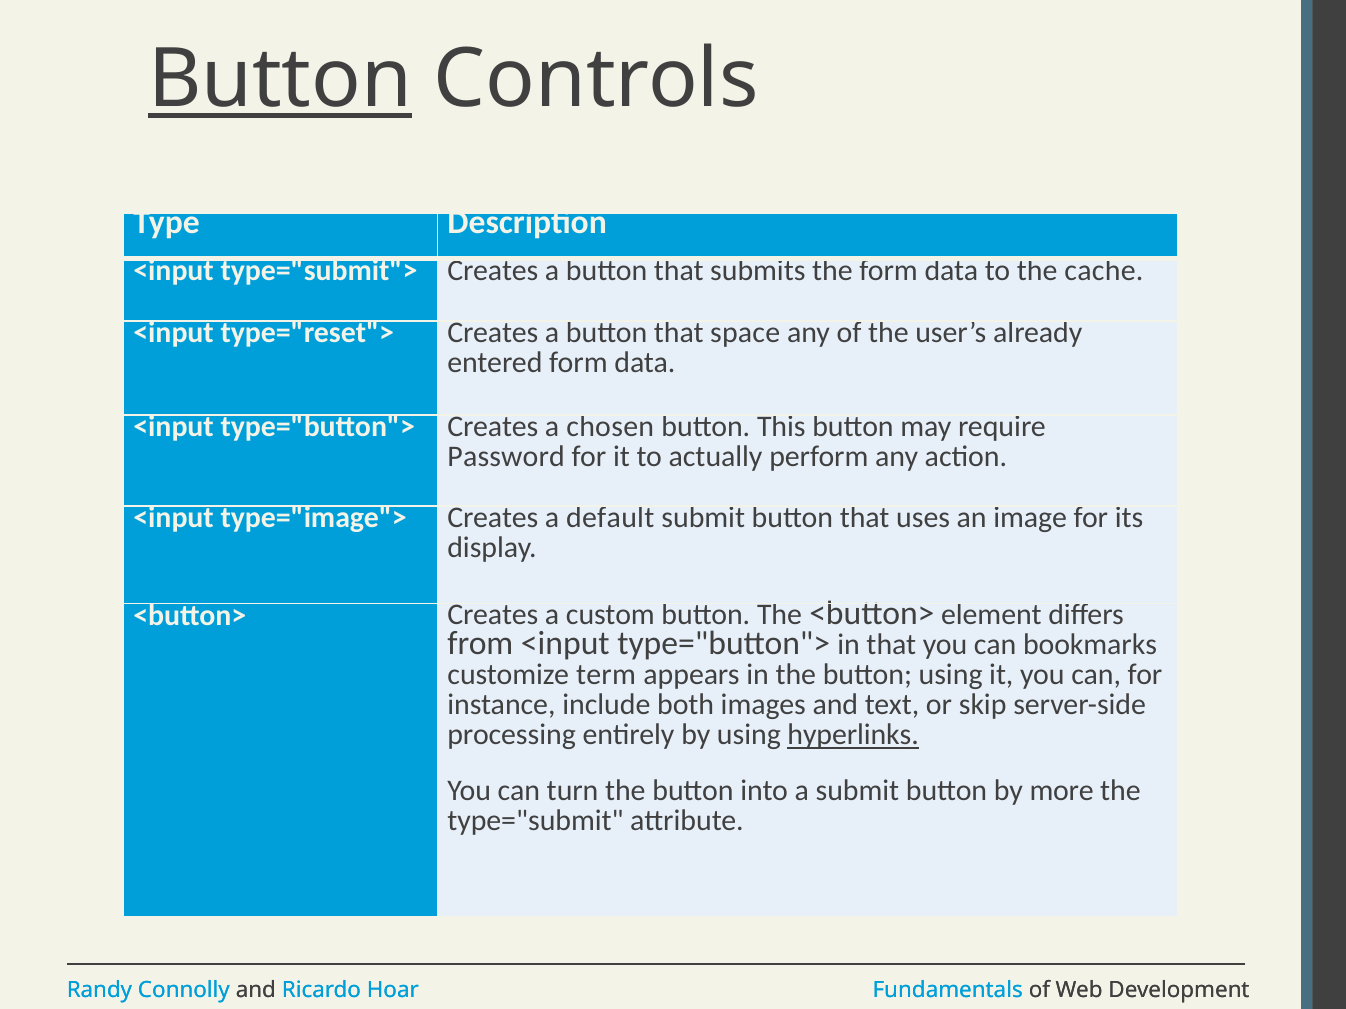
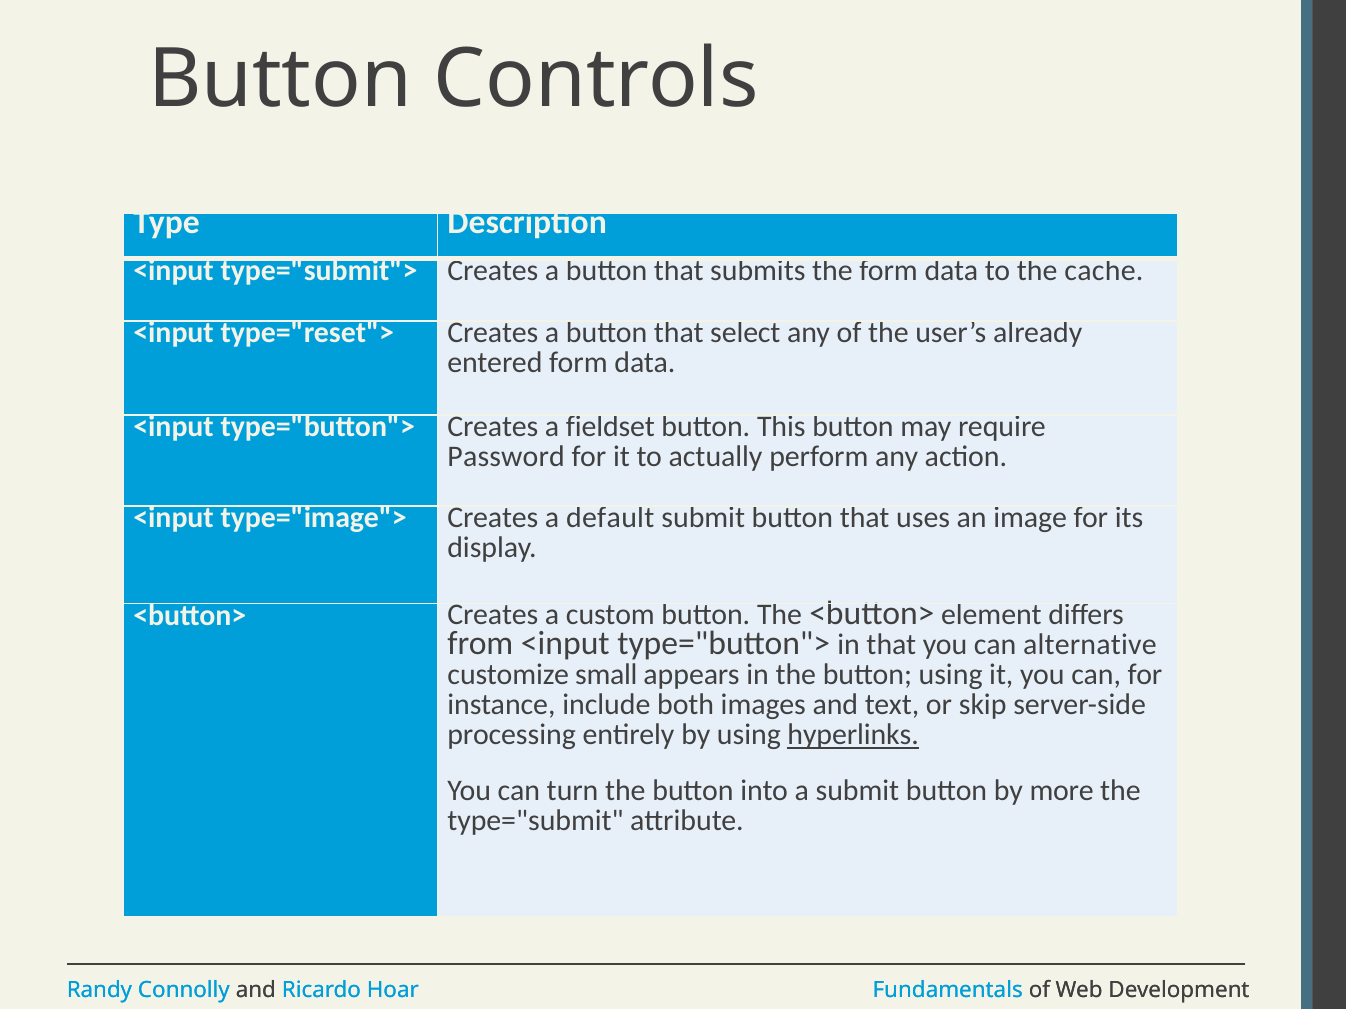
Button at (280, 80) underline: present -> none
space: space -> select
chosen: chosen -> fieldset
bookmarks: bookmarks -> alternative
term: term -> small
